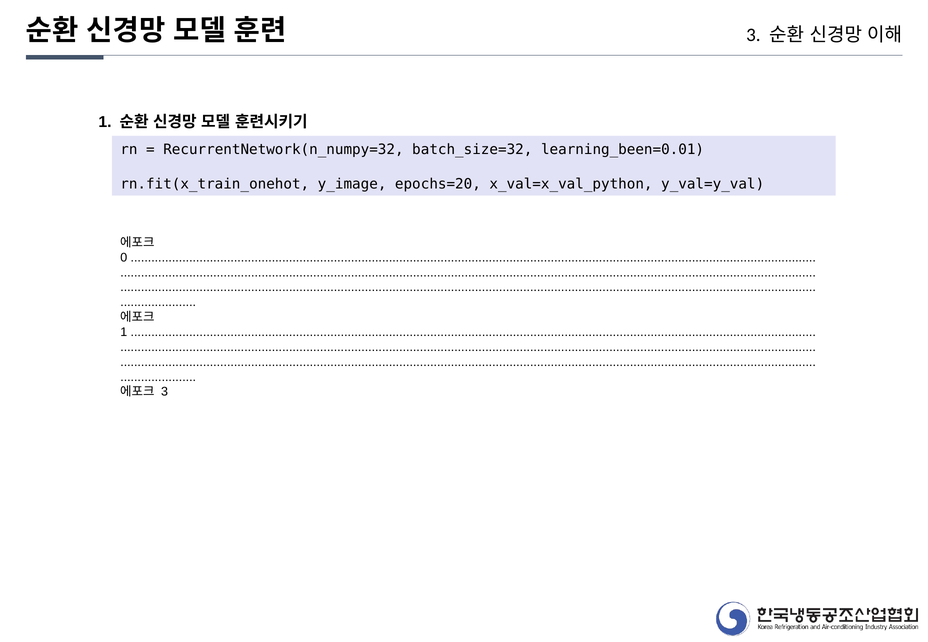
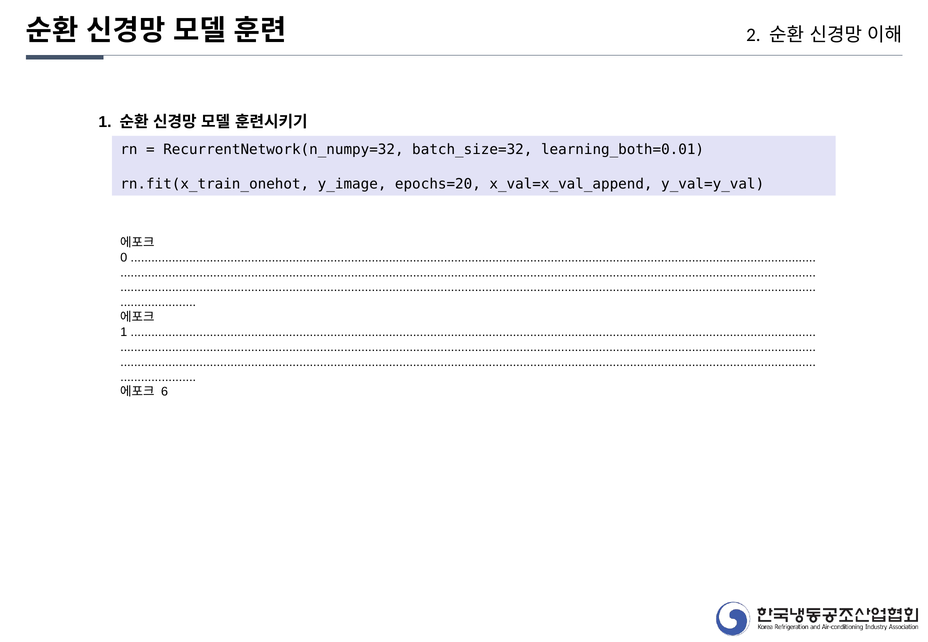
3 at (753, 35): 3 -> 2
learning_been=0.01: learning_been=0.01 -> learning_both=0.01
x_val=x_val_python: x_val=x_val_python -> x_val=x_val_append
3 at (164, 392): 3 -> 6
